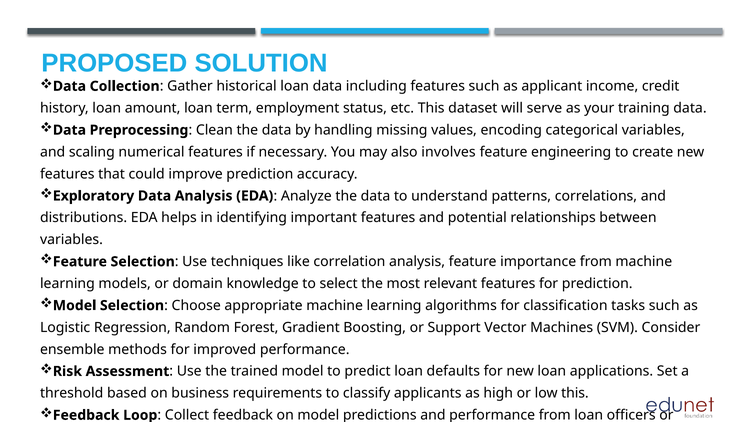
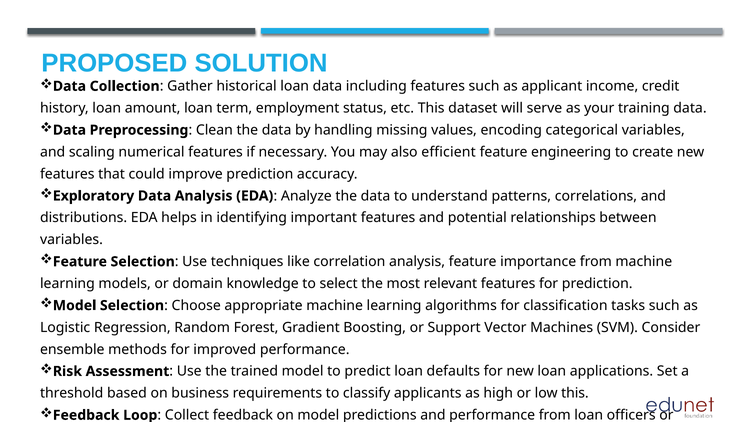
involves: involves -> efficient
